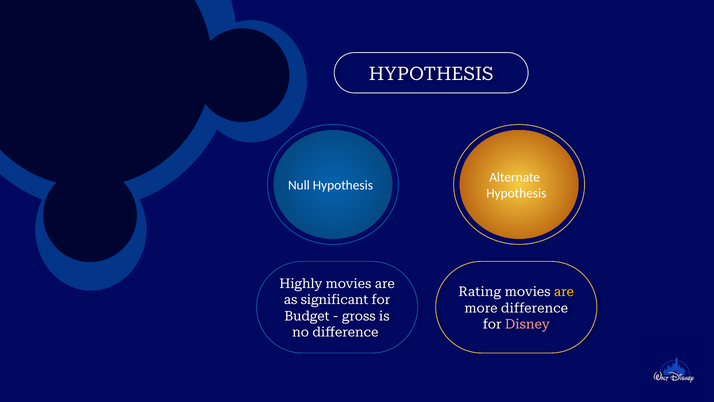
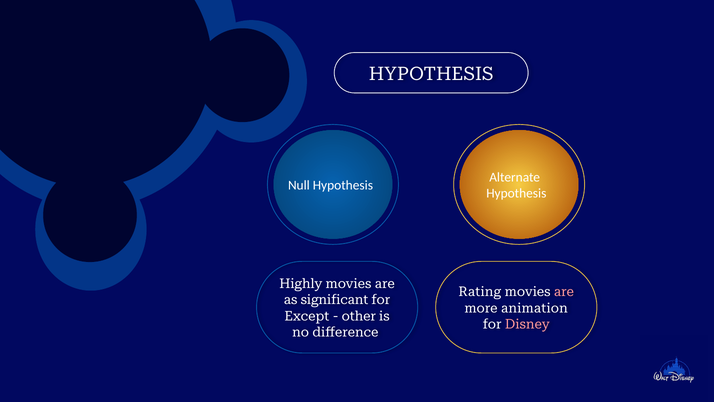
are at (564, 292) colour: yellow -> pink
more difference: difference -> animation
Budget: Budget -> Except
gross: gross -> other
